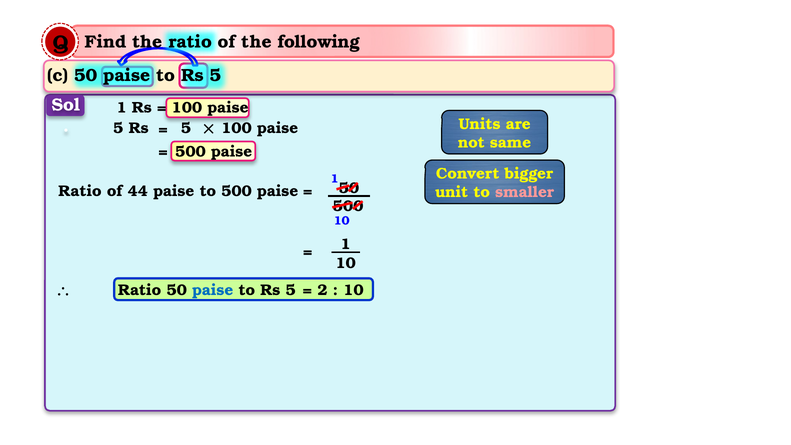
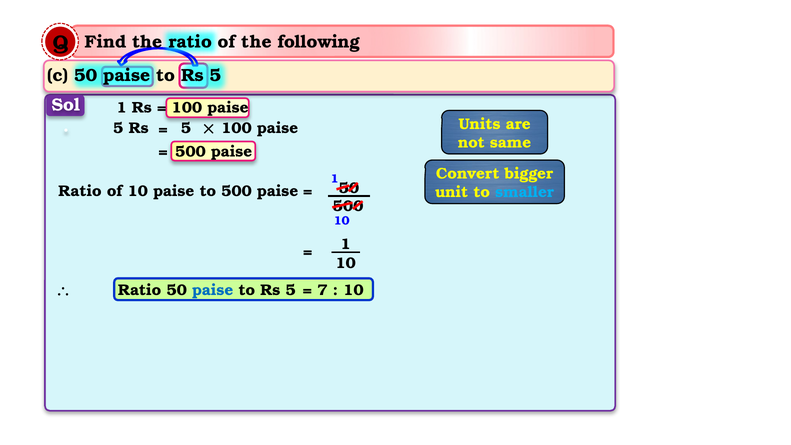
of 44: 44 -> 10
smaller colour: pink -> light blue
2: 2 -> 7
